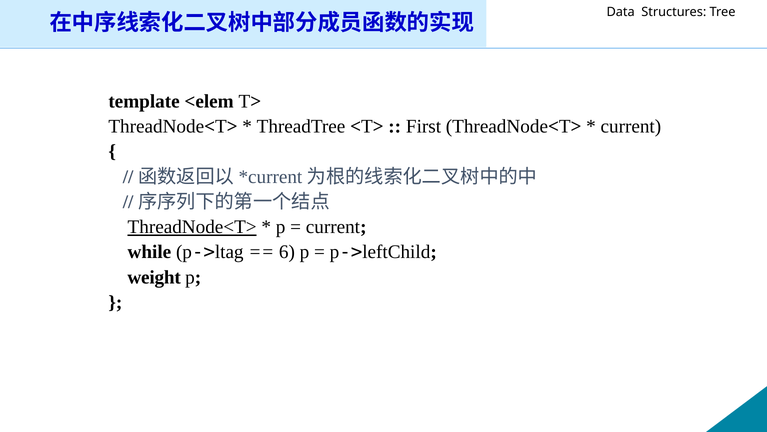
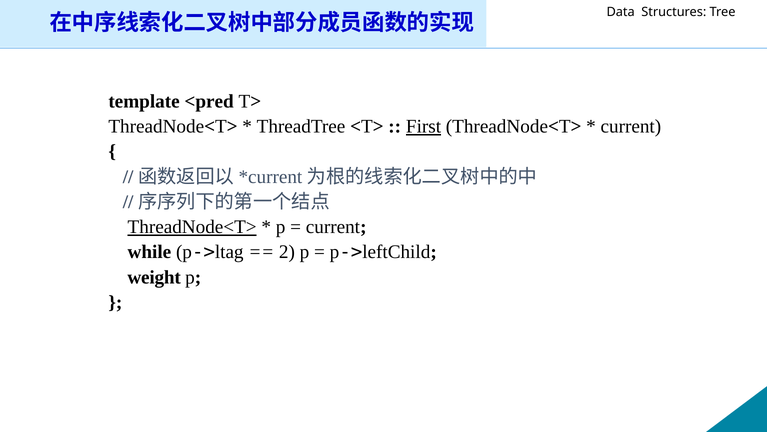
<elem: <elem -> <pred
First underline: none -> present
6: 6 -> 2
